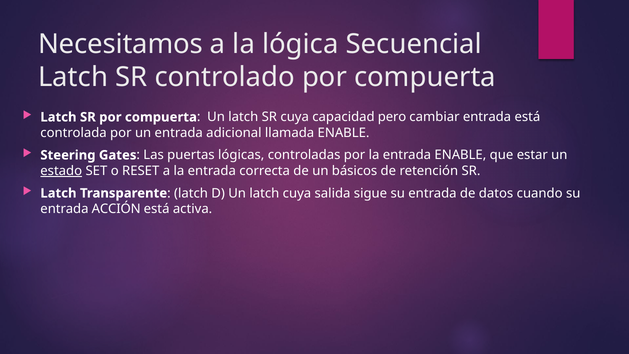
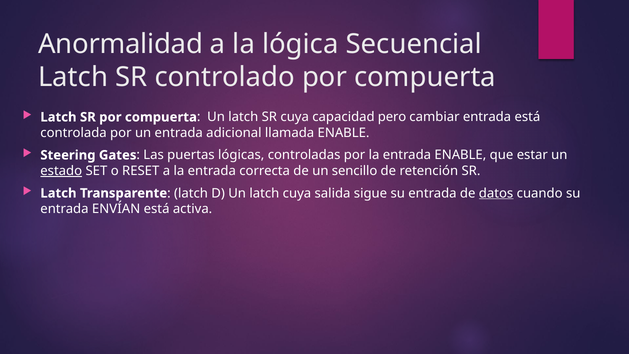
Necesitamos: Necesitamos -> Anormalidad
básicos: básicos -> sencillo
datos underline: none -> present
ACCIÓN: ACCIÓN -> ENVÍAN
